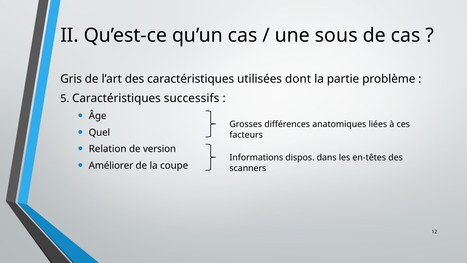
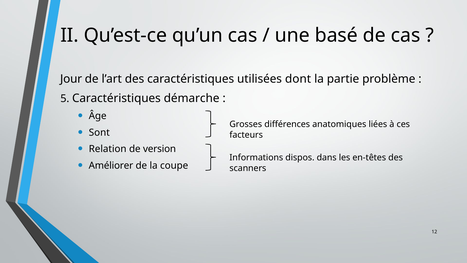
sous: sous -> basé
Gris: Gris -> Jour
successifs: successifs -> démarche
Quel: Quel -> Sont
